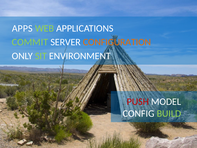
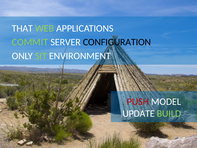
APPS: APPS -> THAT
CONFIGURATION colour: orange -> black
CONFIG: CONFIG -> UPDATE
